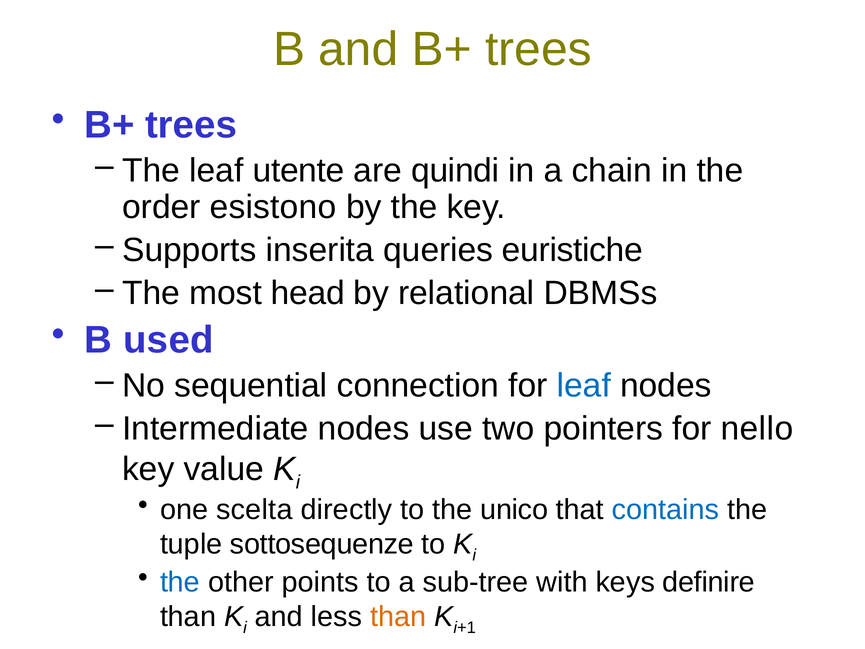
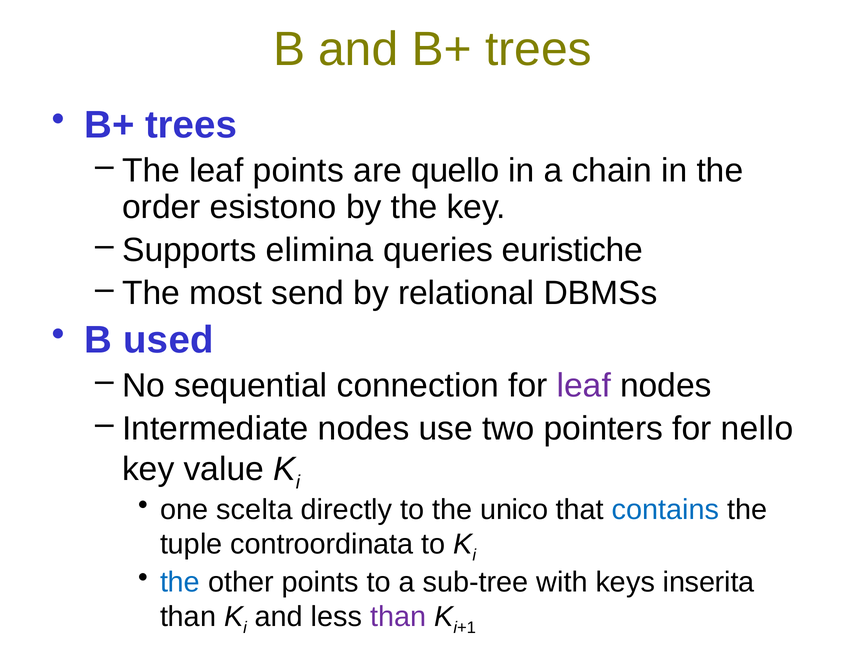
leaf utente: utente -> points
quindi: quindi -> quello
inserita: inserita -> elimina
head: head -> send
leaf at (584, 386) colour: blue -> purple
sottosequenze: sottosequenze -> controordinata
definire: definire -> inserita
than at (398, 616) colour: orange -> purple
